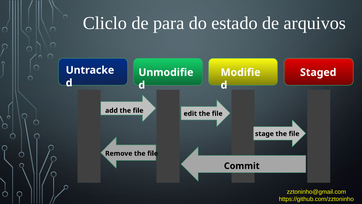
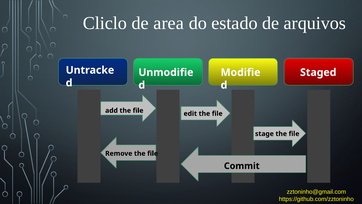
para: para -> area
